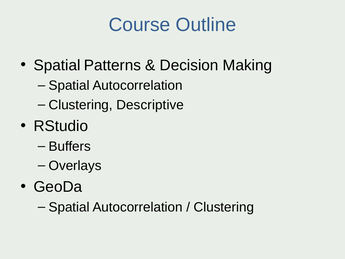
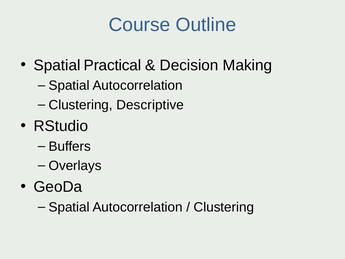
Patterns: Patterns -> Practical
